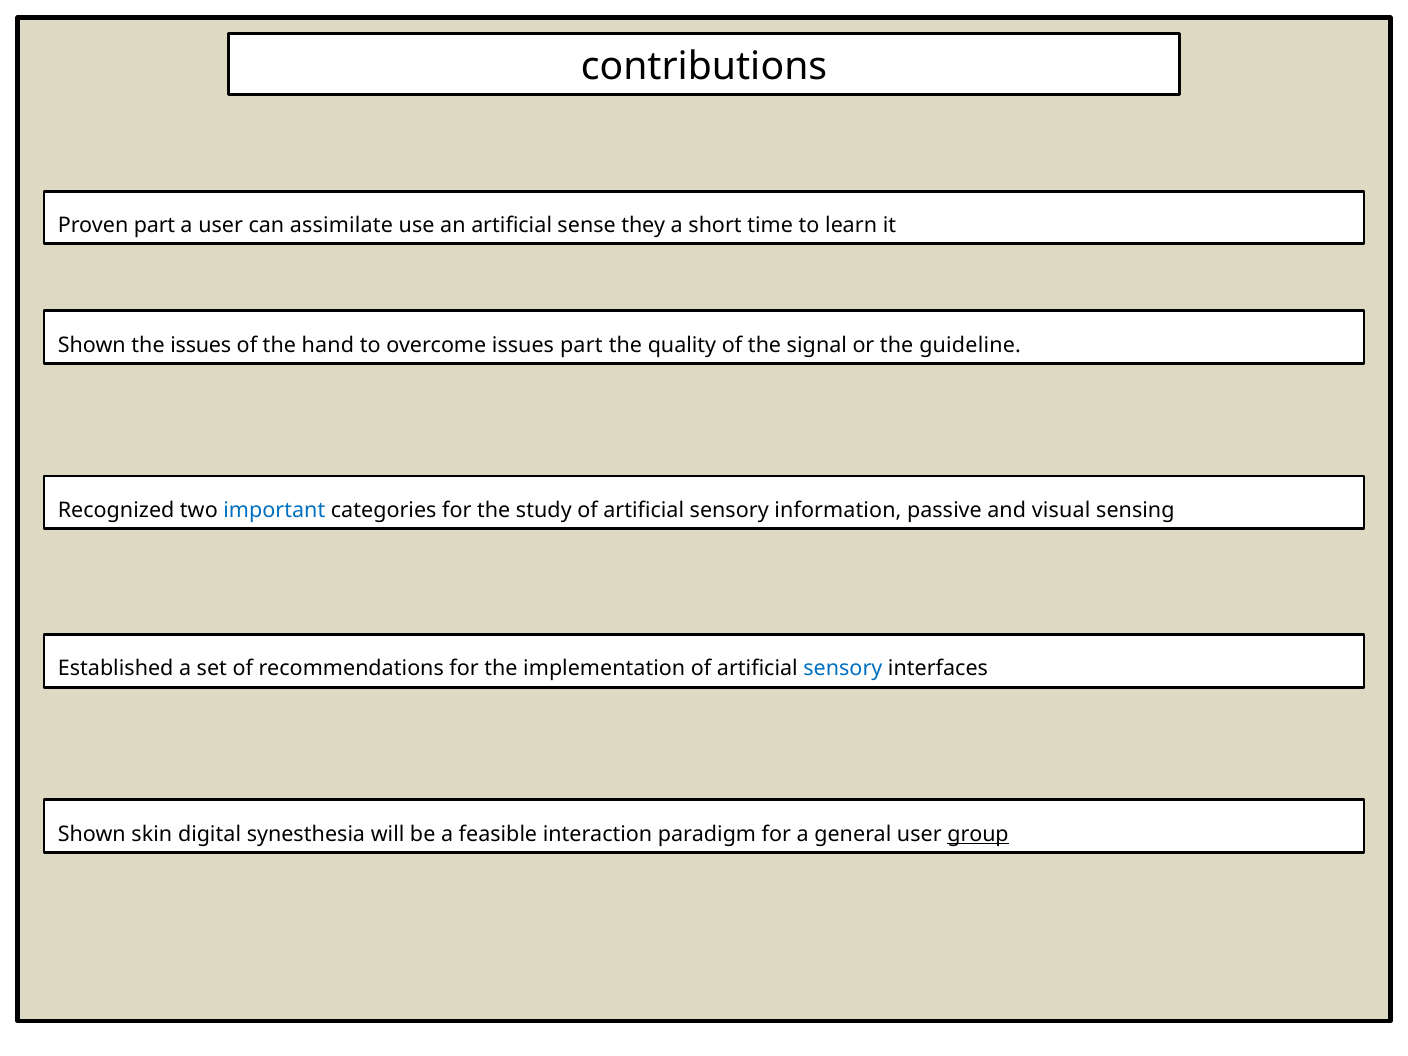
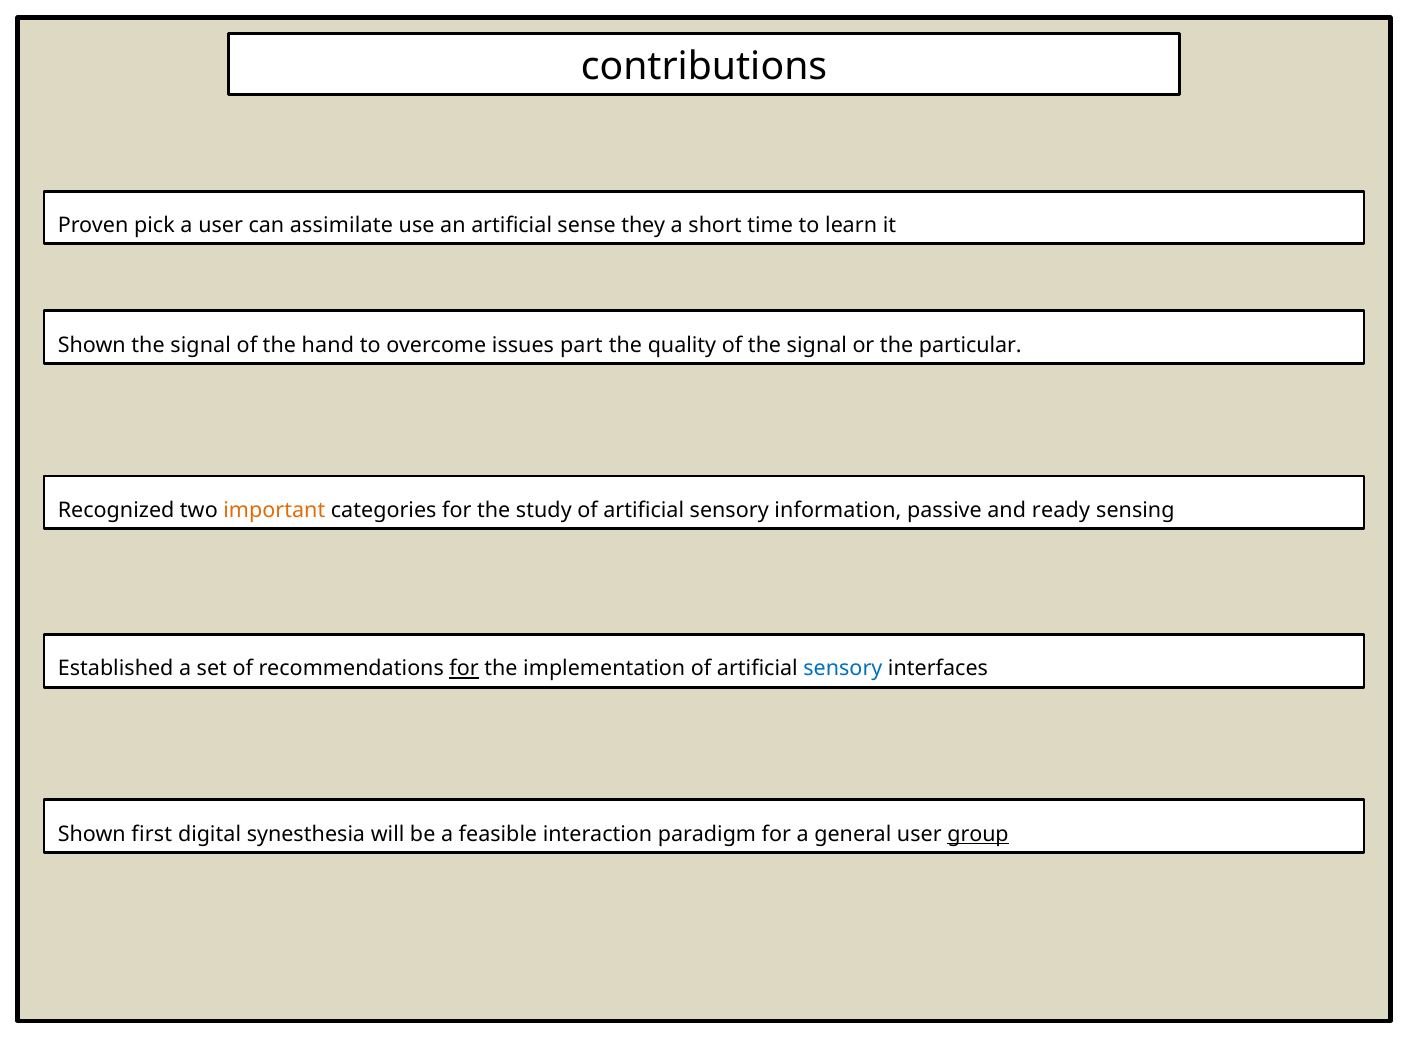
Proven part: part -> pick
Shown the issues: issues -> signal
guideline: guideline -> particular
important colour: blue -> orange
visual: visual -> ready
for at (464, 669) underline: none -> present
skin: skin -> first
